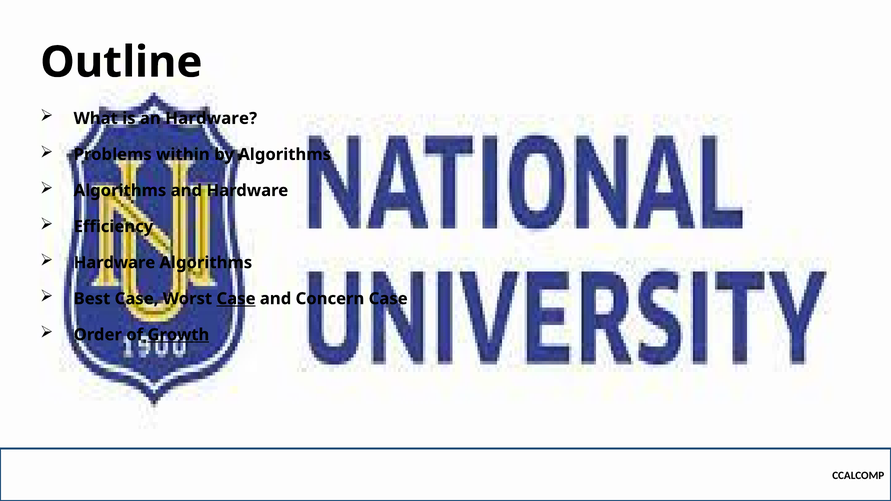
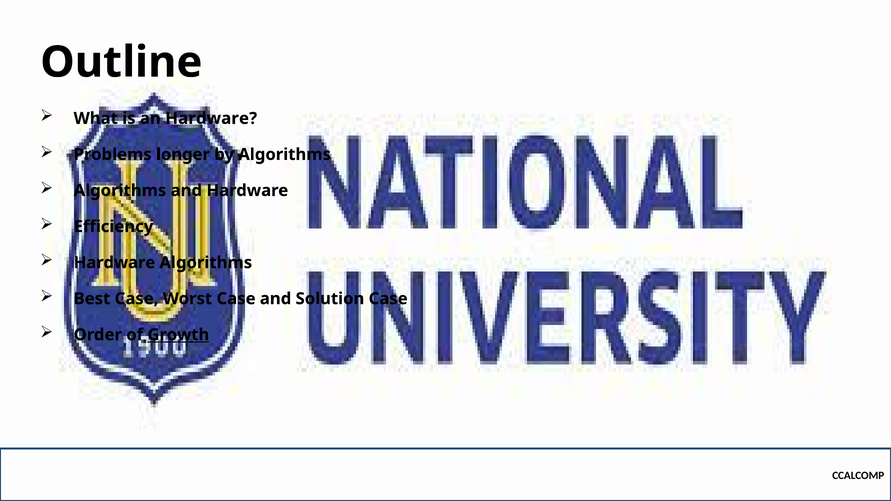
within: within -> longer
Case at (236, 299) underline: present -> none
Concern: Concern -> Solution
